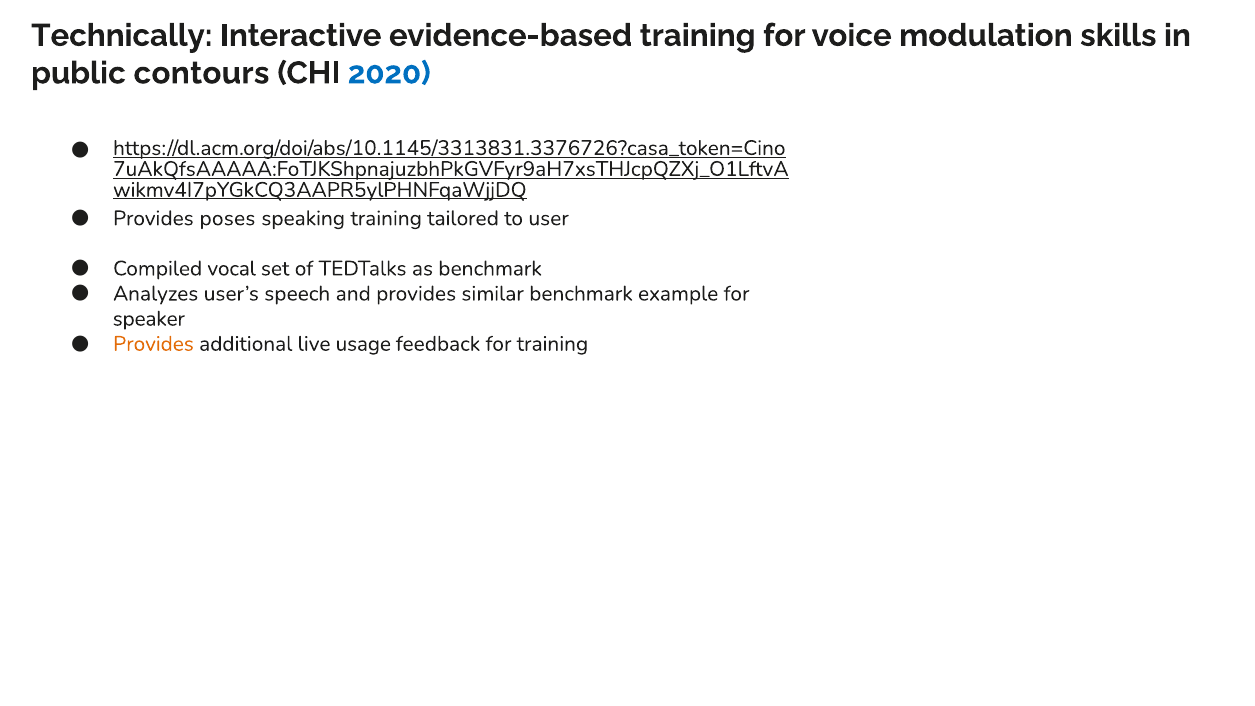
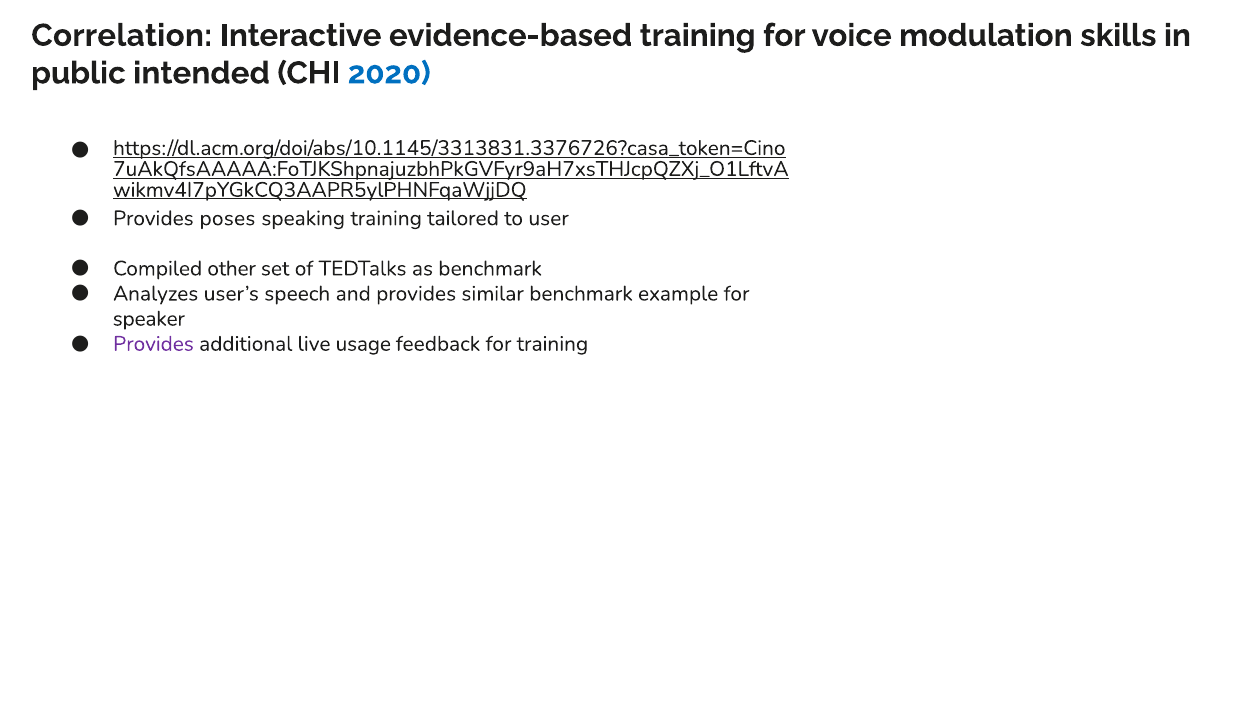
Technically: Technically -> Correlation
contours: contours -> intended
vocal: vocal -> other
Provides at (153, 344) colour: orange -> purple
